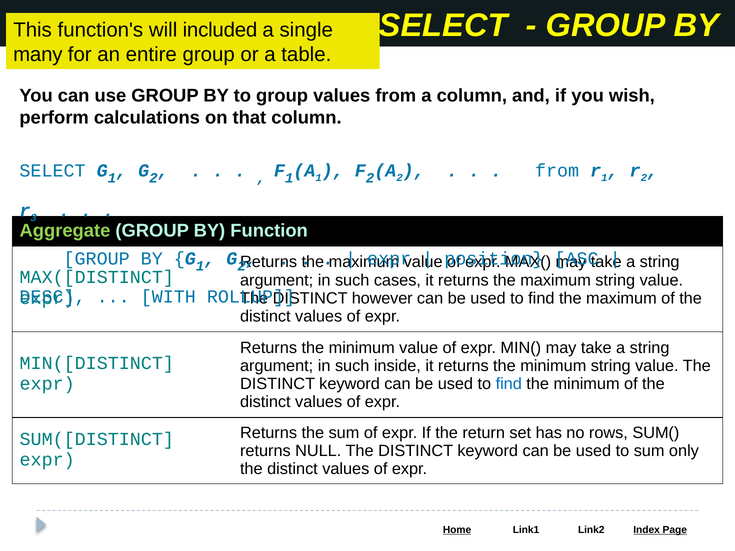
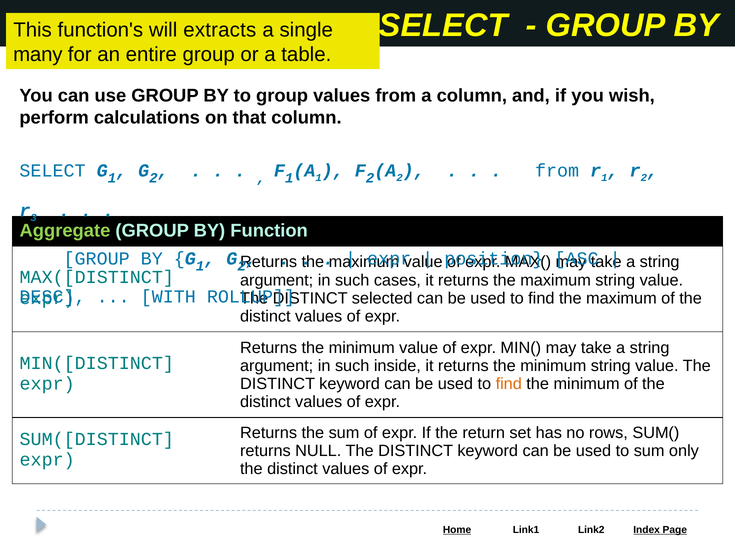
included: included -> extracts
however: however -> selected
find at (509, 384) colour: blue -> orange
